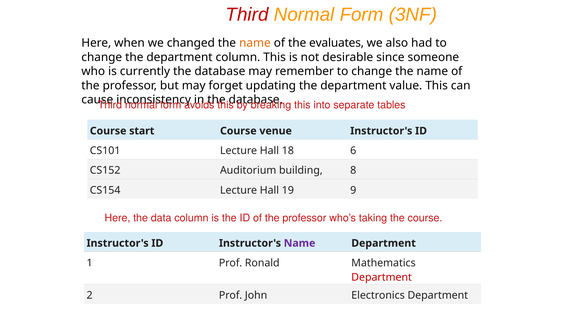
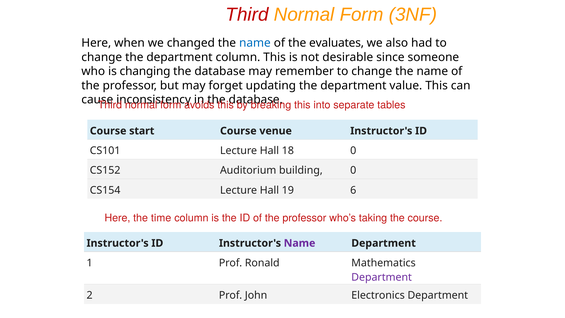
name at (255, 43) colour: orange -> blue
currently: currently -> changing
18 6: 6 -> 0
building 8: 8 -> 0
9: 9 -> 6
data: data -> time
Department at (382, 277) colour: red -> purple
